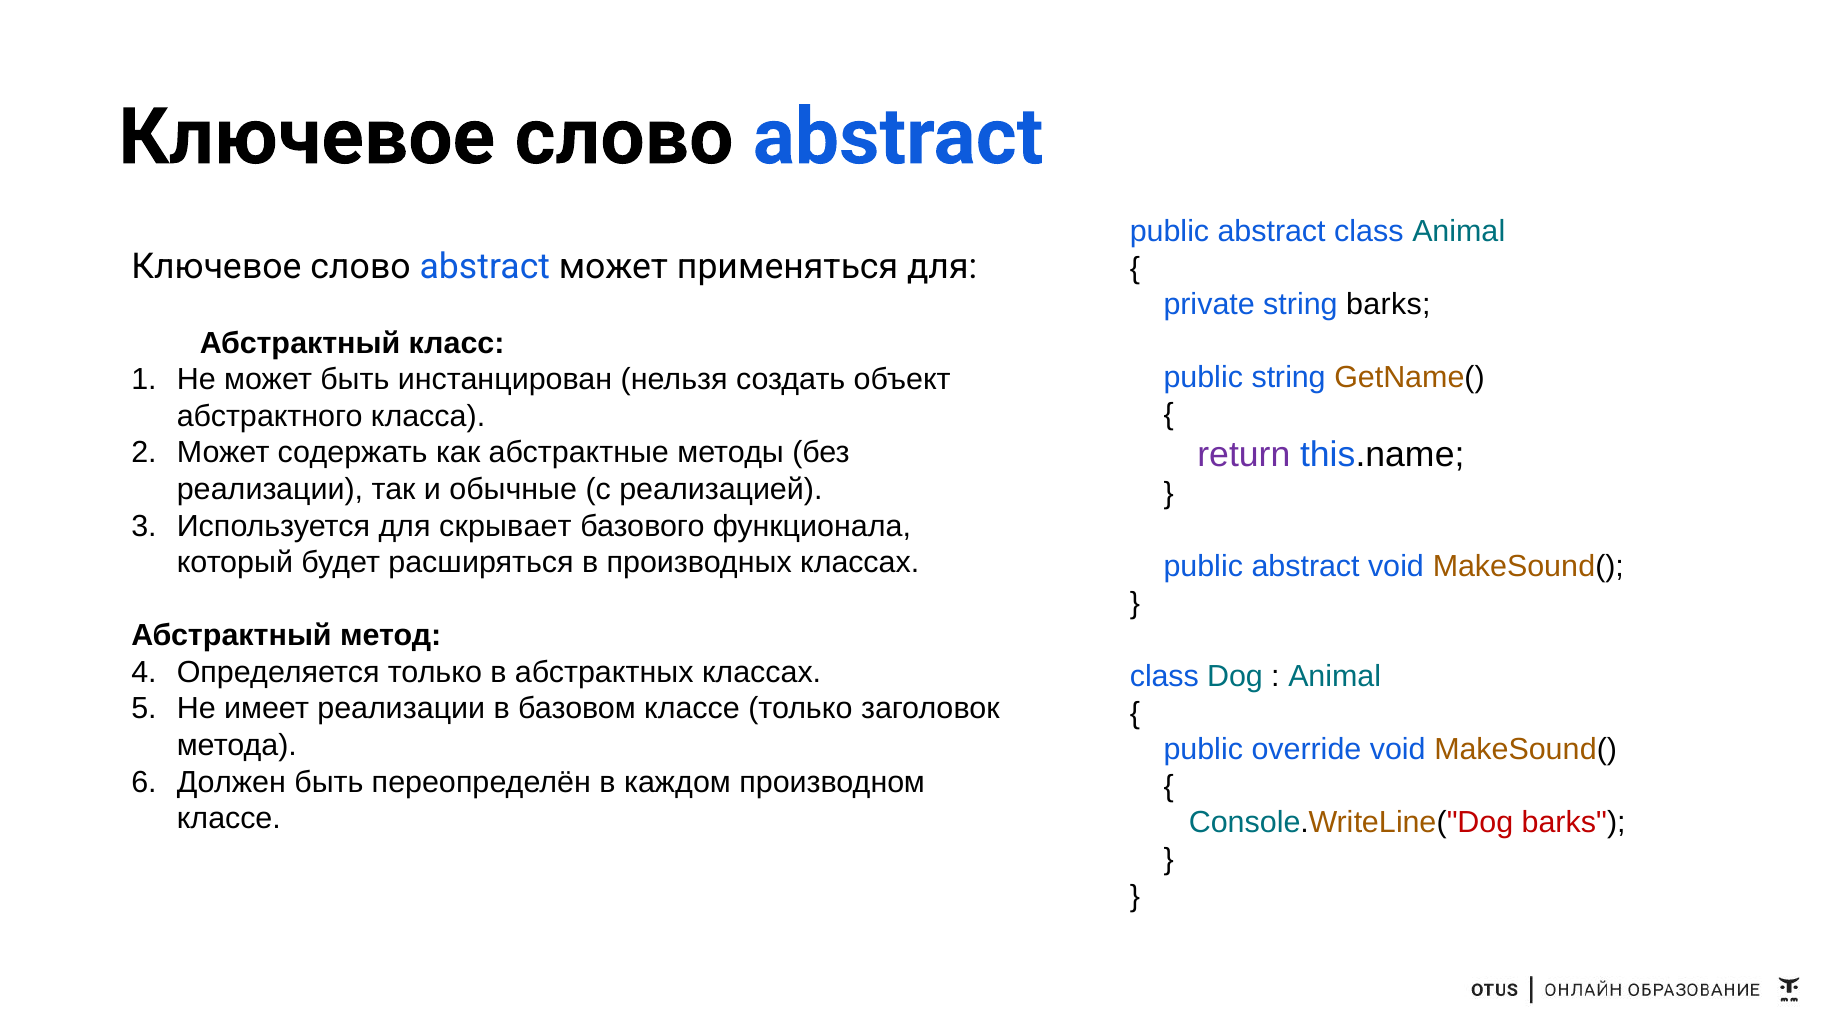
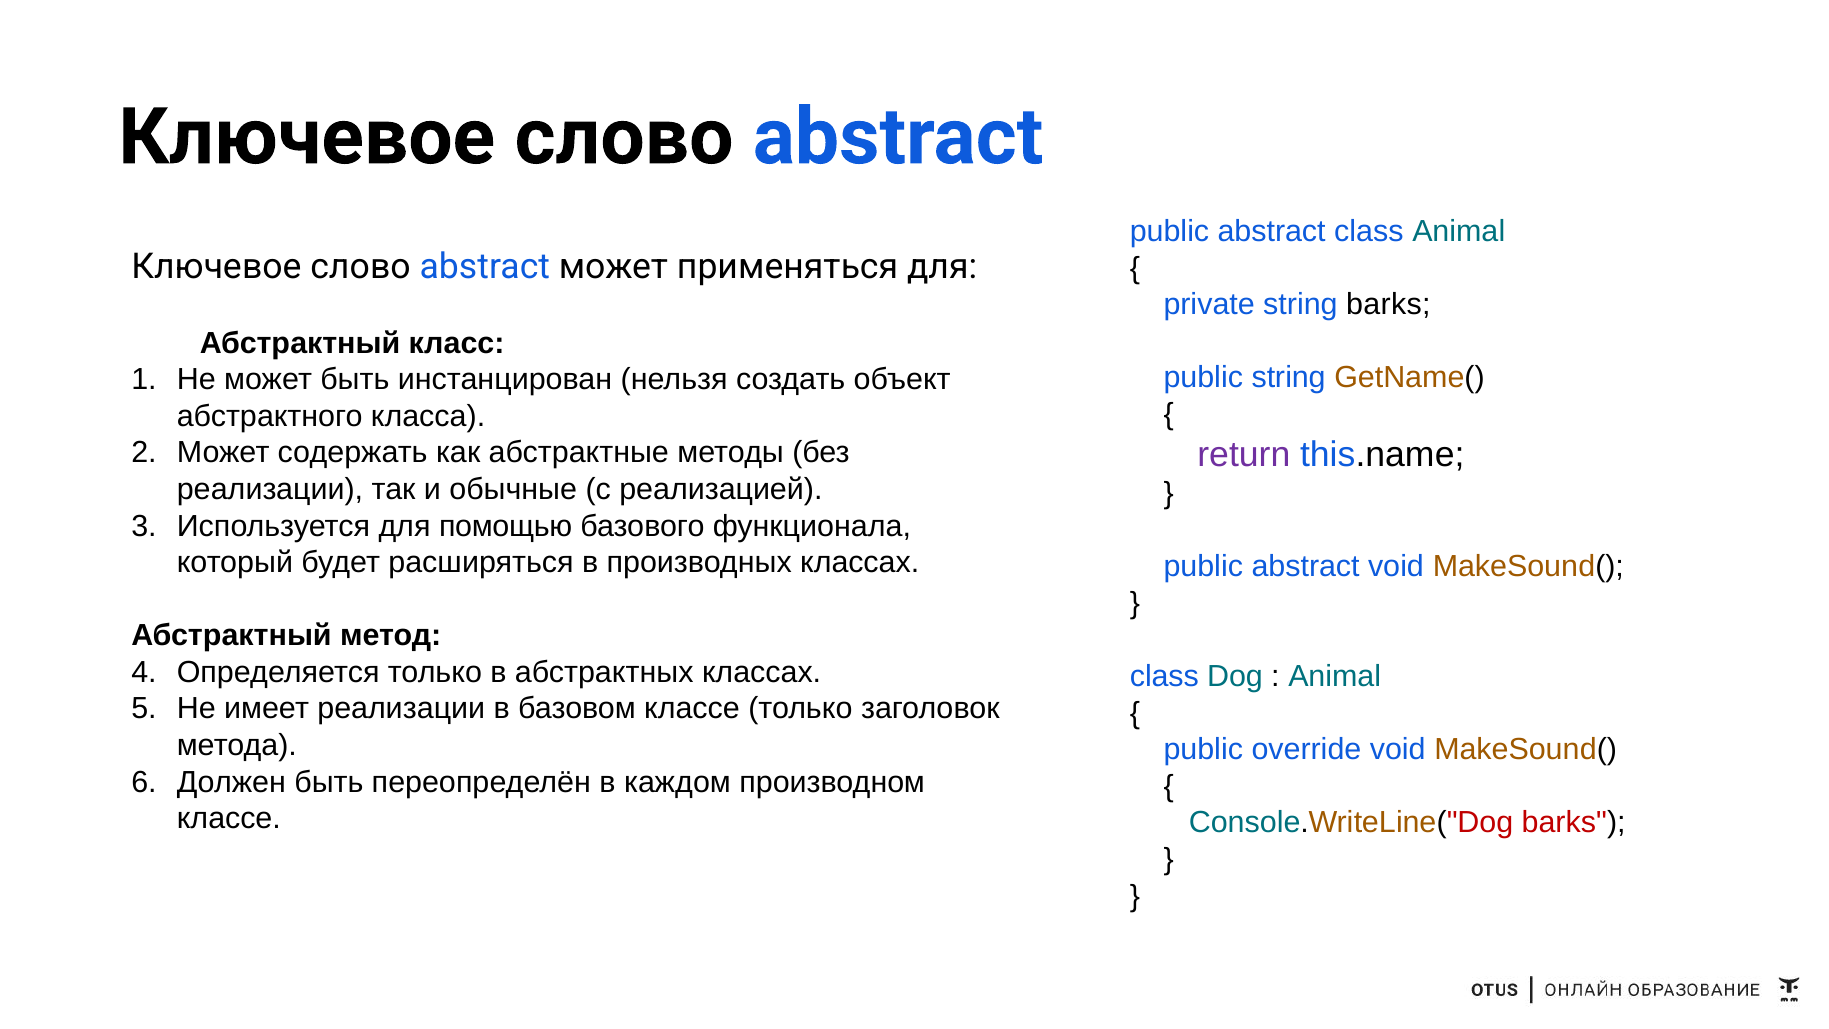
скрывает: скрывает -> помощью
